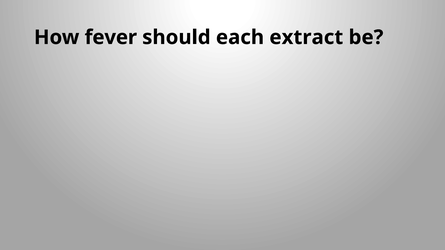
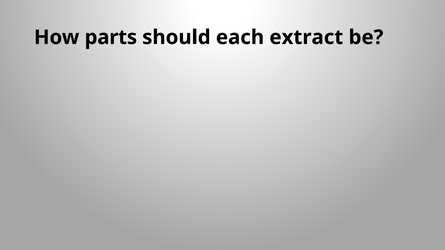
fever: fever -> parts
